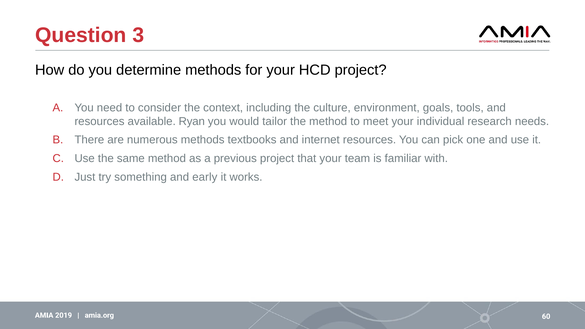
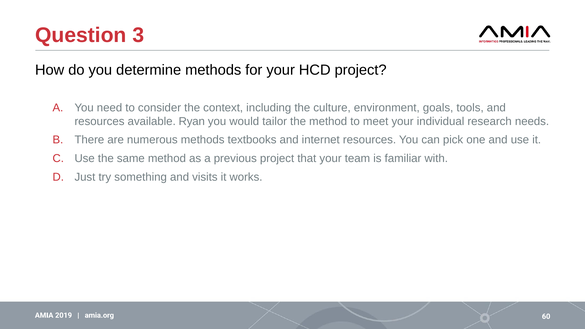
early: early -> visits
